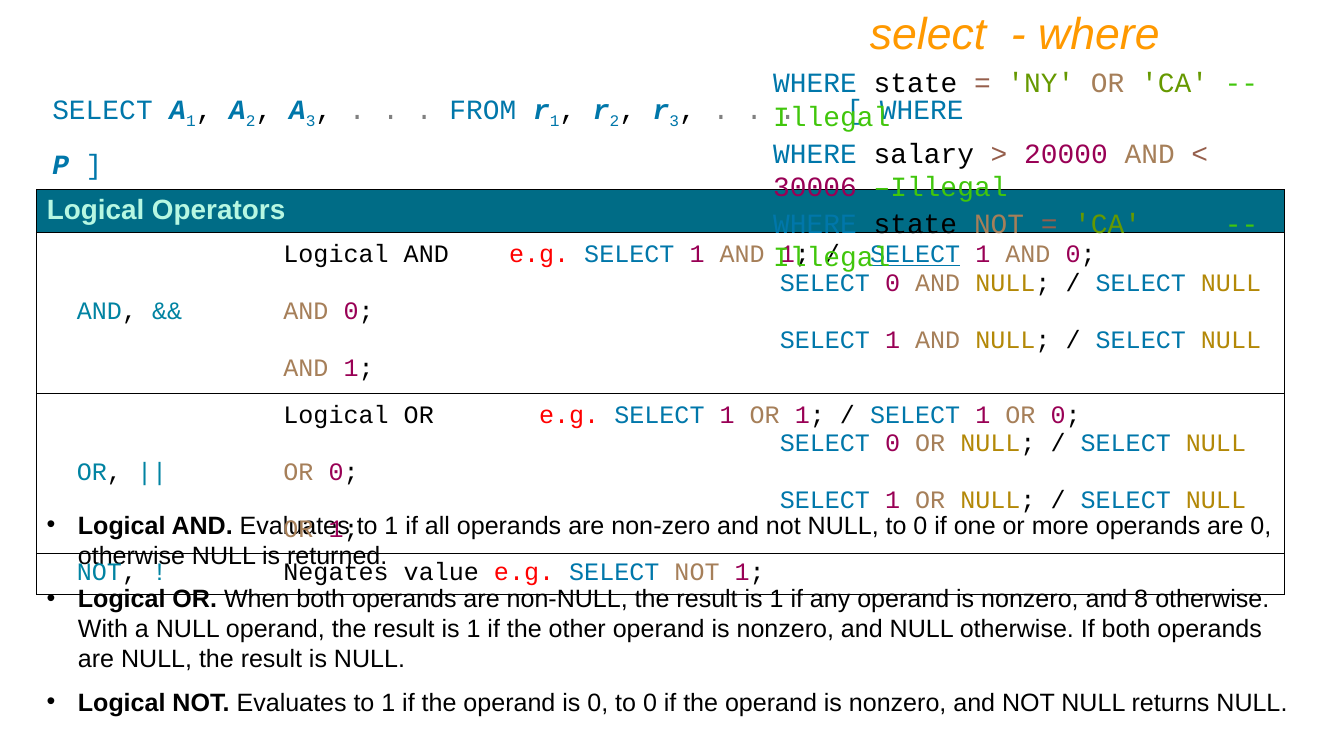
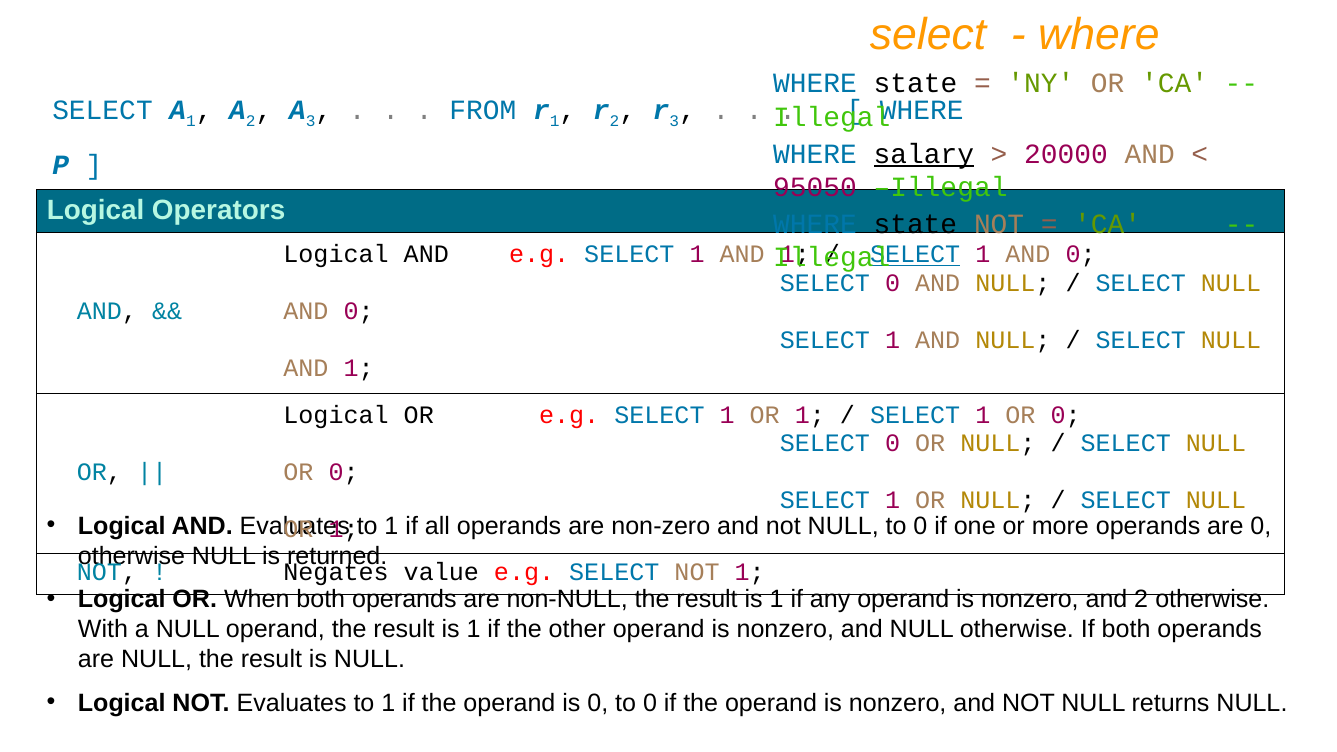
salary underline: none -> present
30006: 30006 -> 95050
and 8: 8 -> 2
